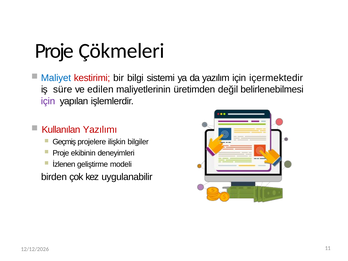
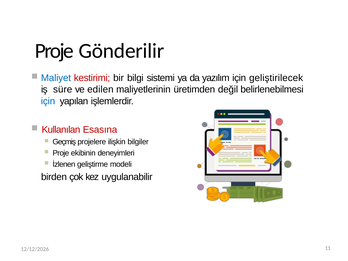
Çökmeleri: Çökmeleri -> Gönderilir
içermektedir: içermektedir -> geliştirilecek
için at (48, 101) colour: purple -> blue
Yazılımı: Yazılımı -> Esasına
